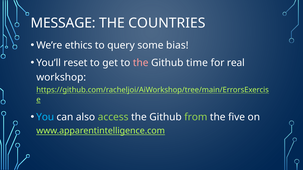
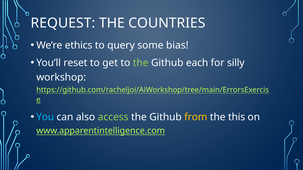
MESSAGE: MESSAGE -> REQUEST
the at (141, 63) colour: pink -> light green
time: time -> each
real: real -> silly
from colour: light green -> yellow
five: five -> this
